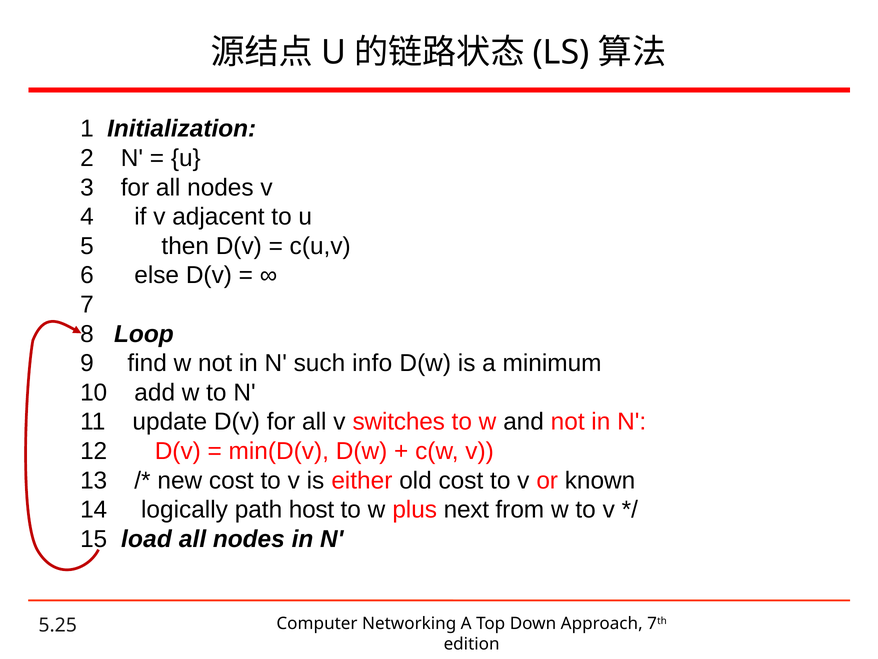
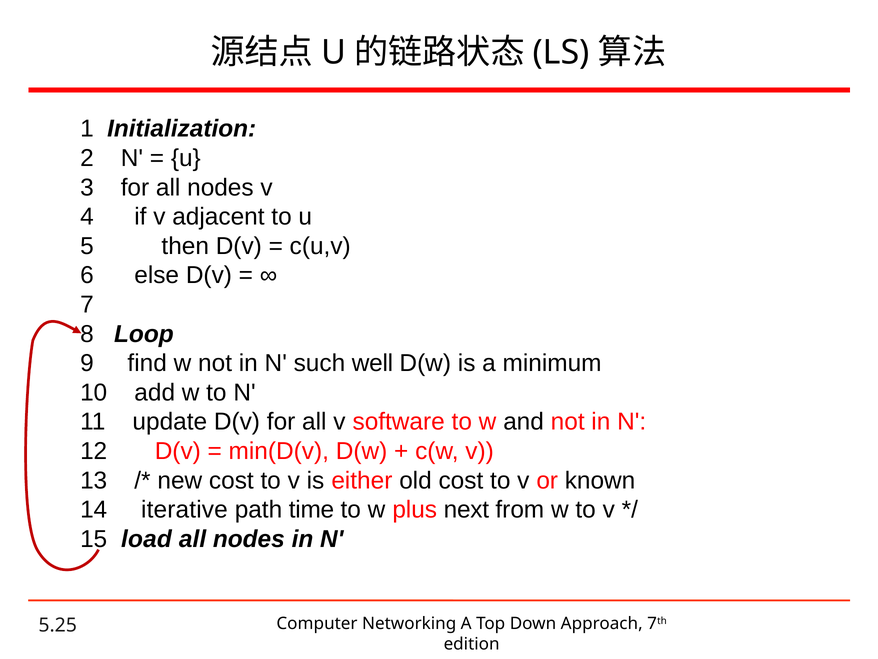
info: info -> well
switches: switches -> software
logically: logically -> iterative
host: host -> time
